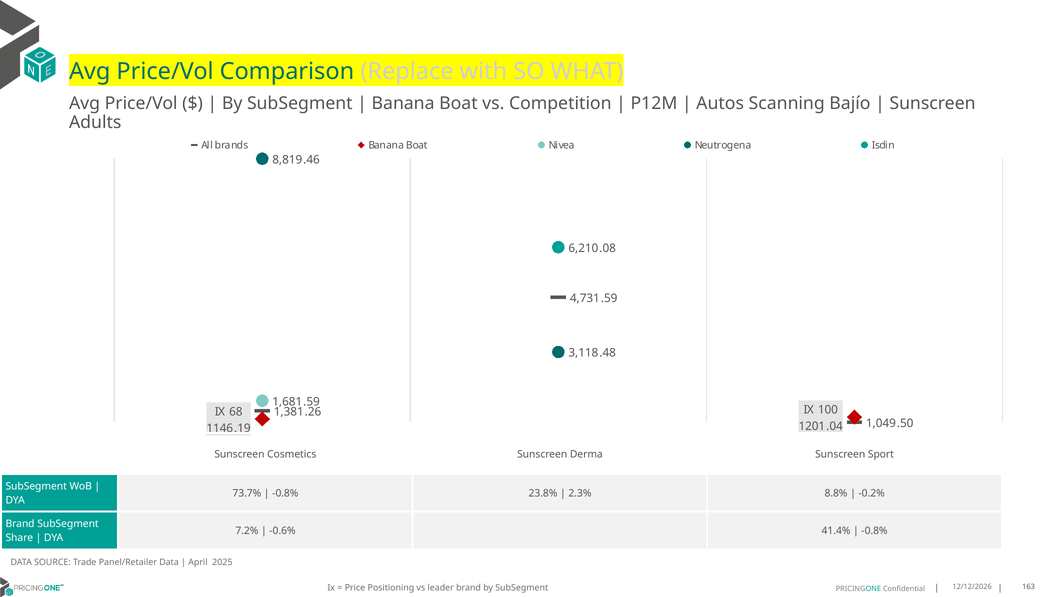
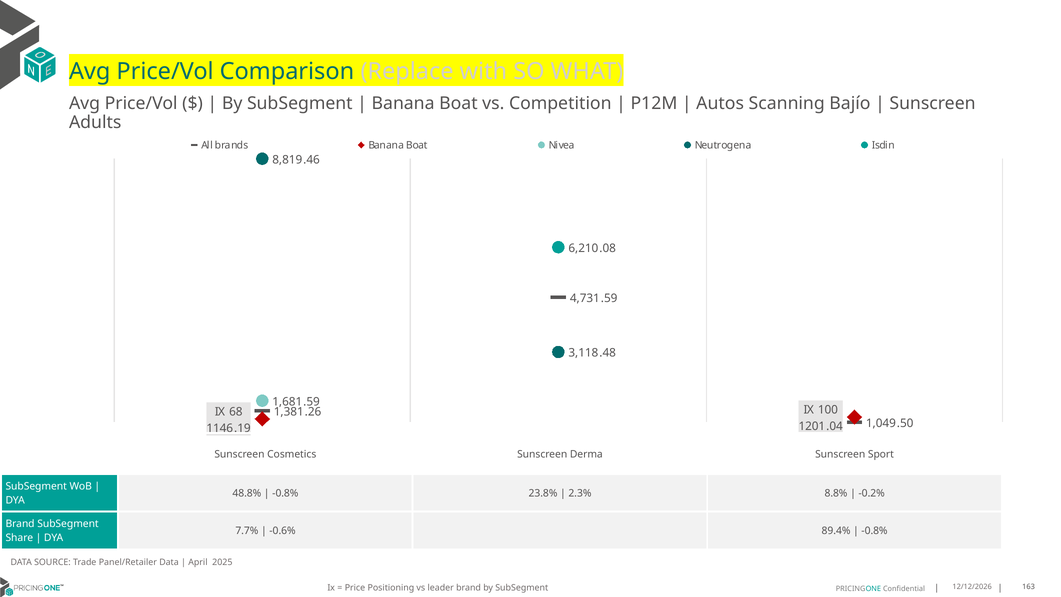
73.7%: 73.7% -> 48.8%
7.2%: 7.2% -> 7.7%
41.4%: 41.4% -> 89.4%
